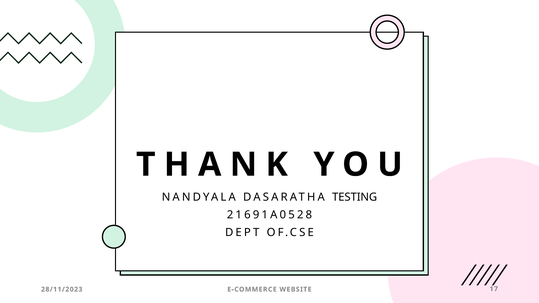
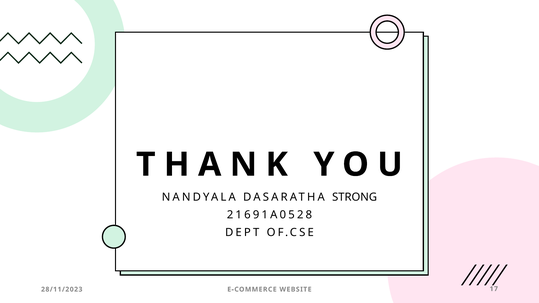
TESTING: TESTING -> STRONG
